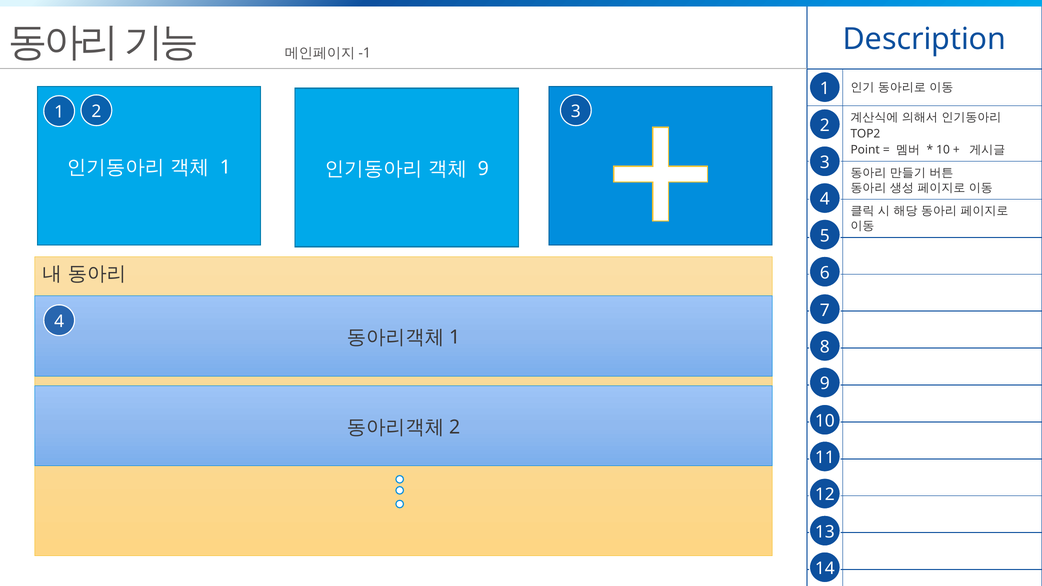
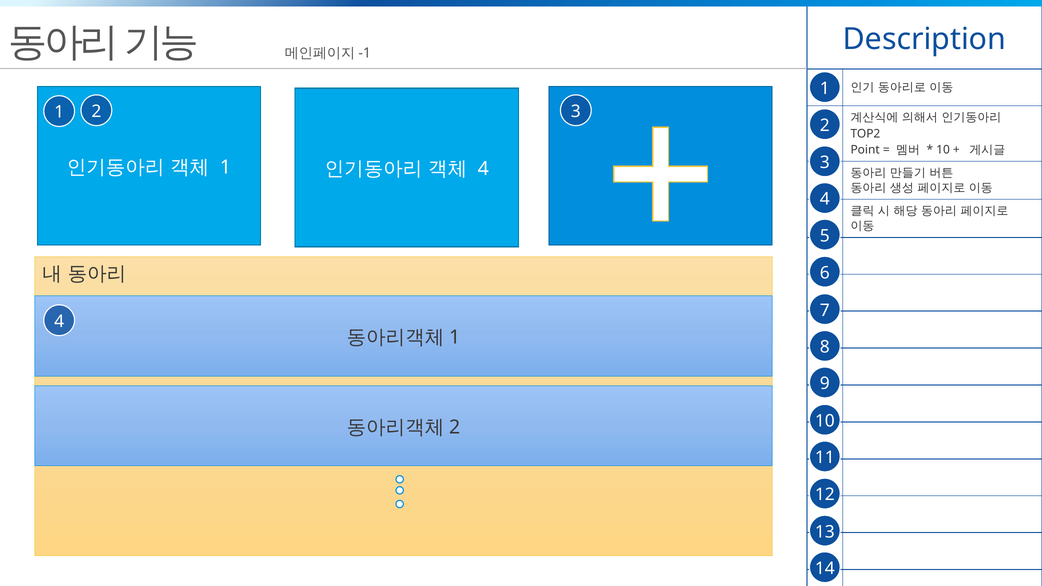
9 at (483, 169): 9 -> 4
